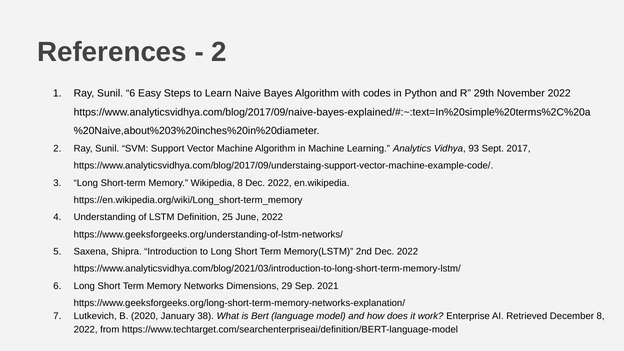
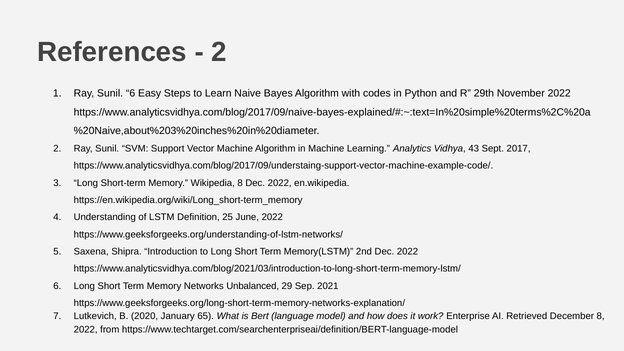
93: 93 -> 43
Dimensions: Dimensions -> Unbalanced
38: 38 -> 65
